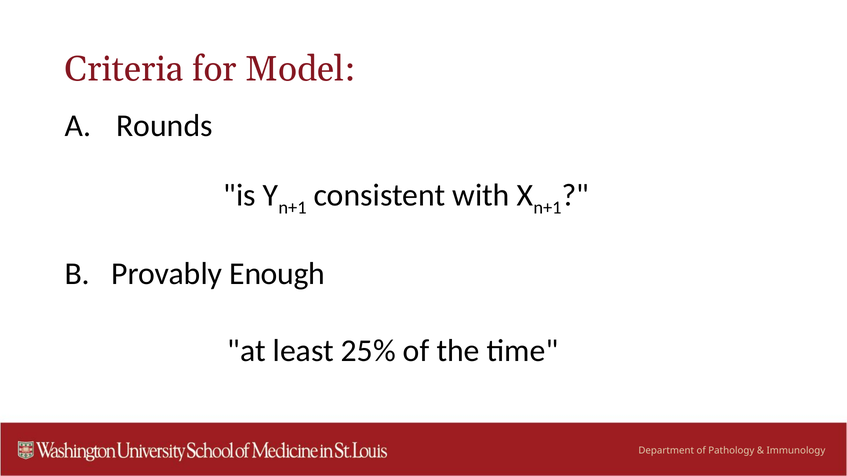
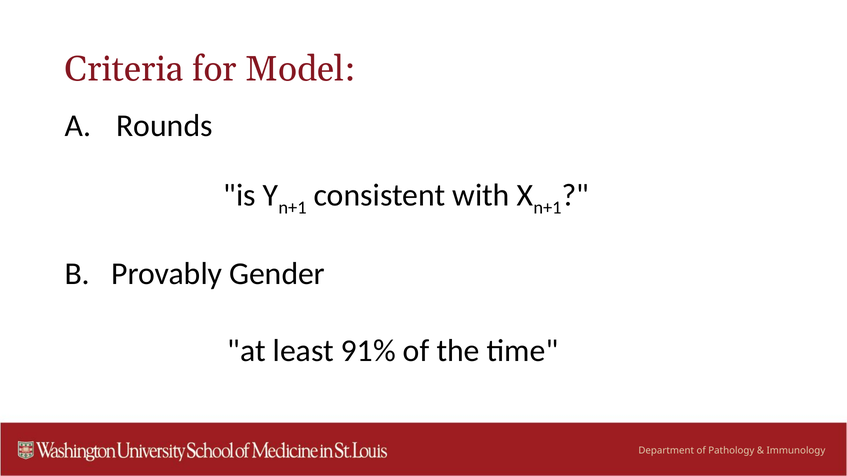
Enough: Enough -> Gender
25%: 25% -> 91%
